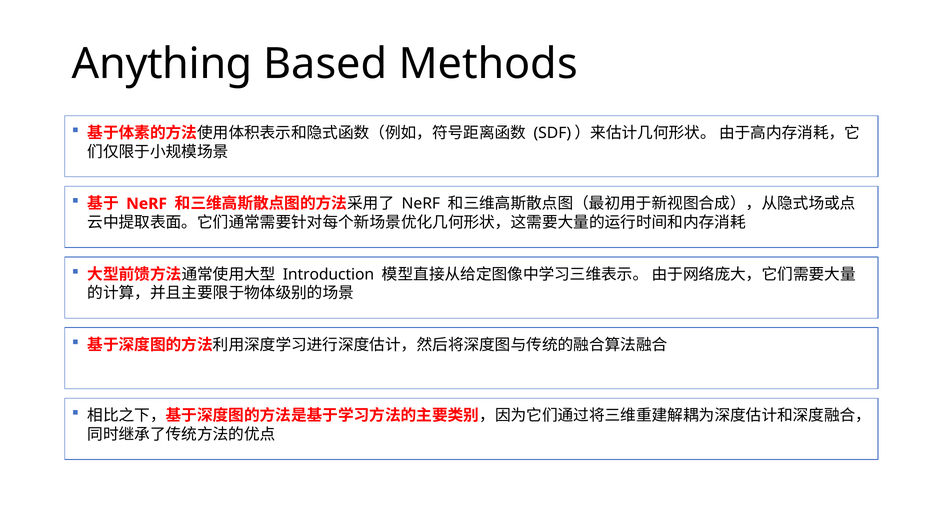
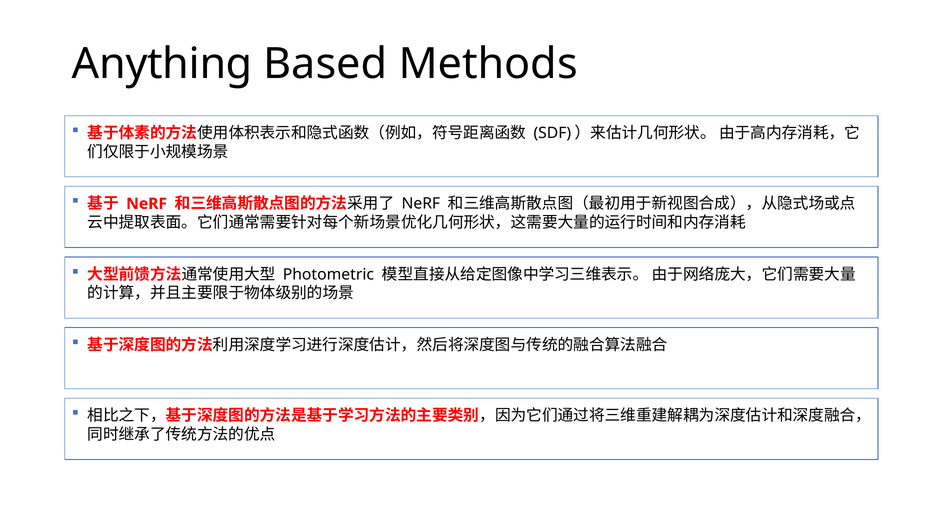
Introduction: Introduction -> Photometric
